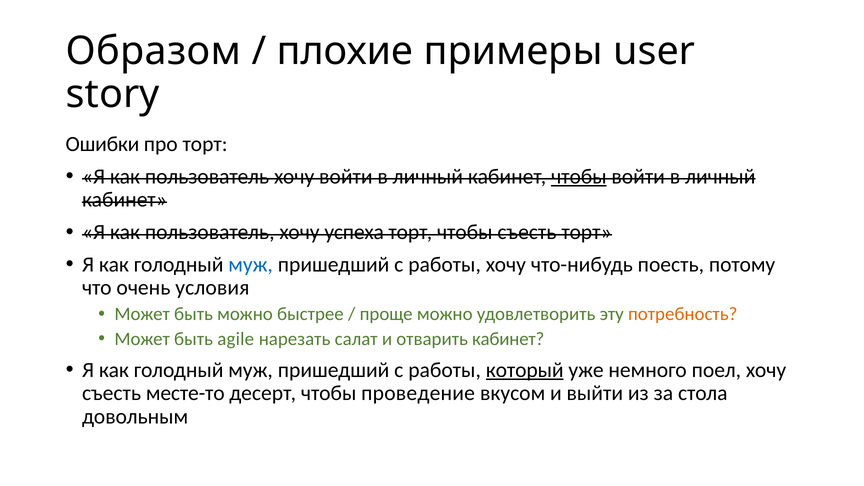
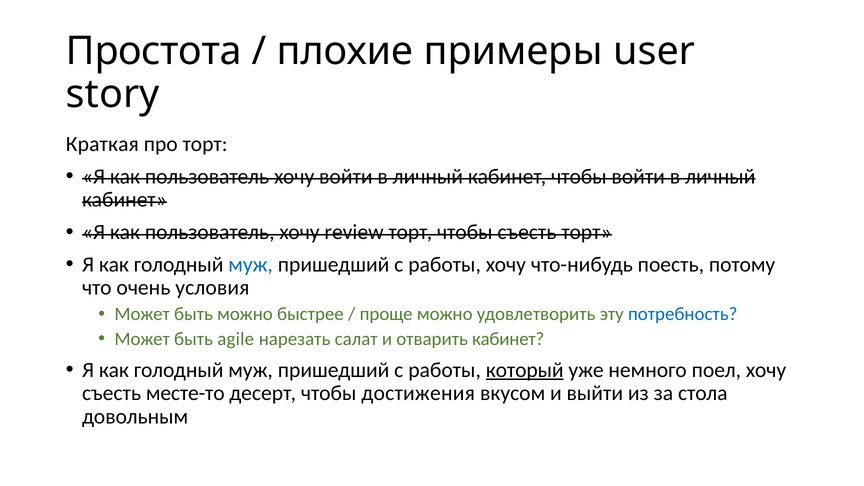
Образом: Образом -> Простота
Ошибки: Ошибки -> Краткая
чтобы at (579, 176) underline: present -> none
успеха: успеха -> review
потребность colour: orange -> blue
проведение: проведение -> достижения
